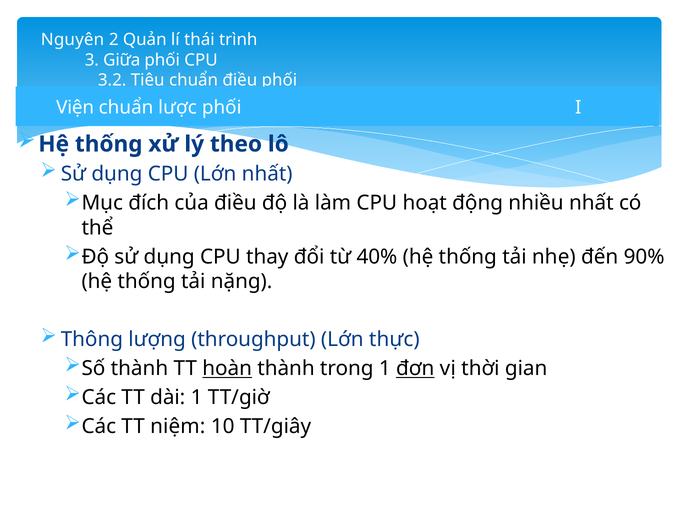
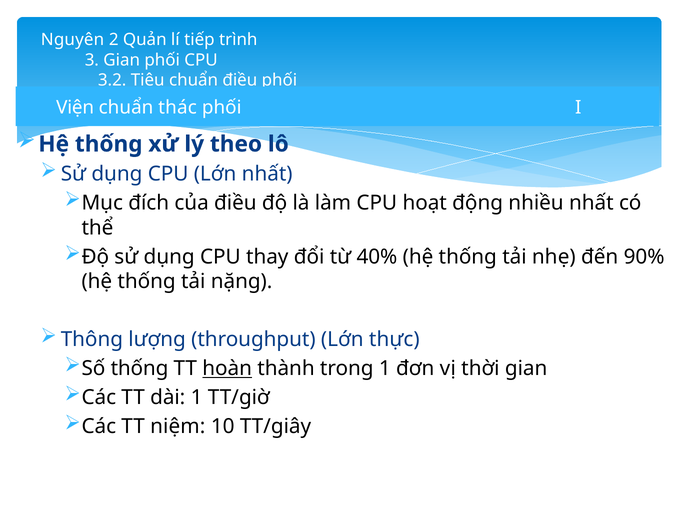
thái: thái -> tiếp
3 Giữa: Giữa -> Gian
lược: lược -> thác
Số thành: thành -> thống
đơn underline: present -> none
